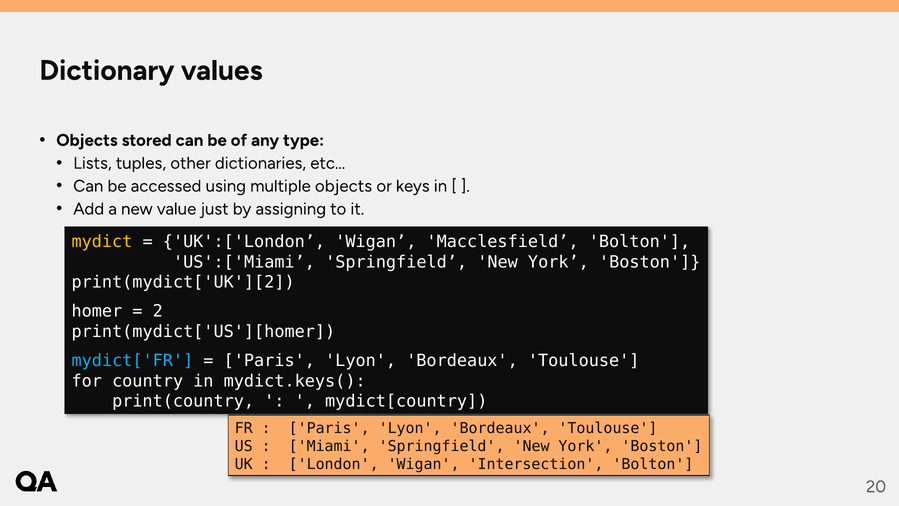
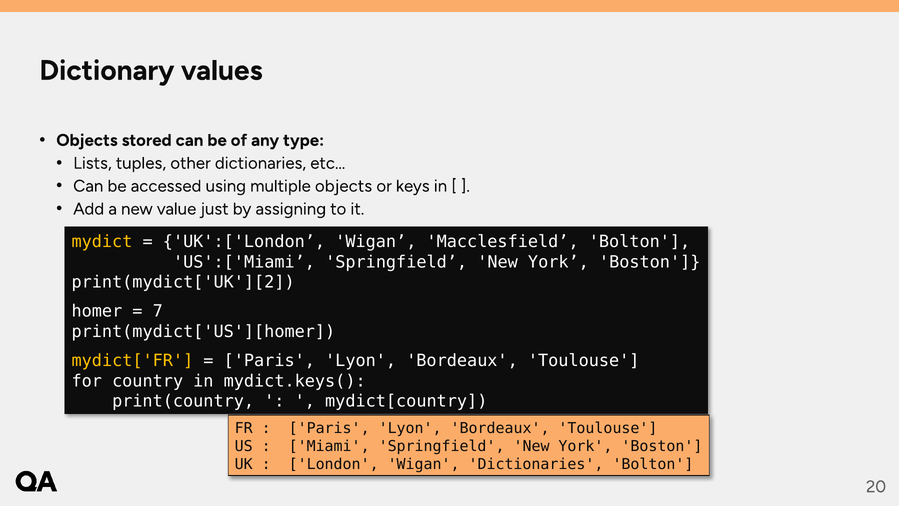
2: 2 -> 7
mydict['FR colour: light blue -> yellow
Wigan Intersection: Intersection -> Dictionaries
